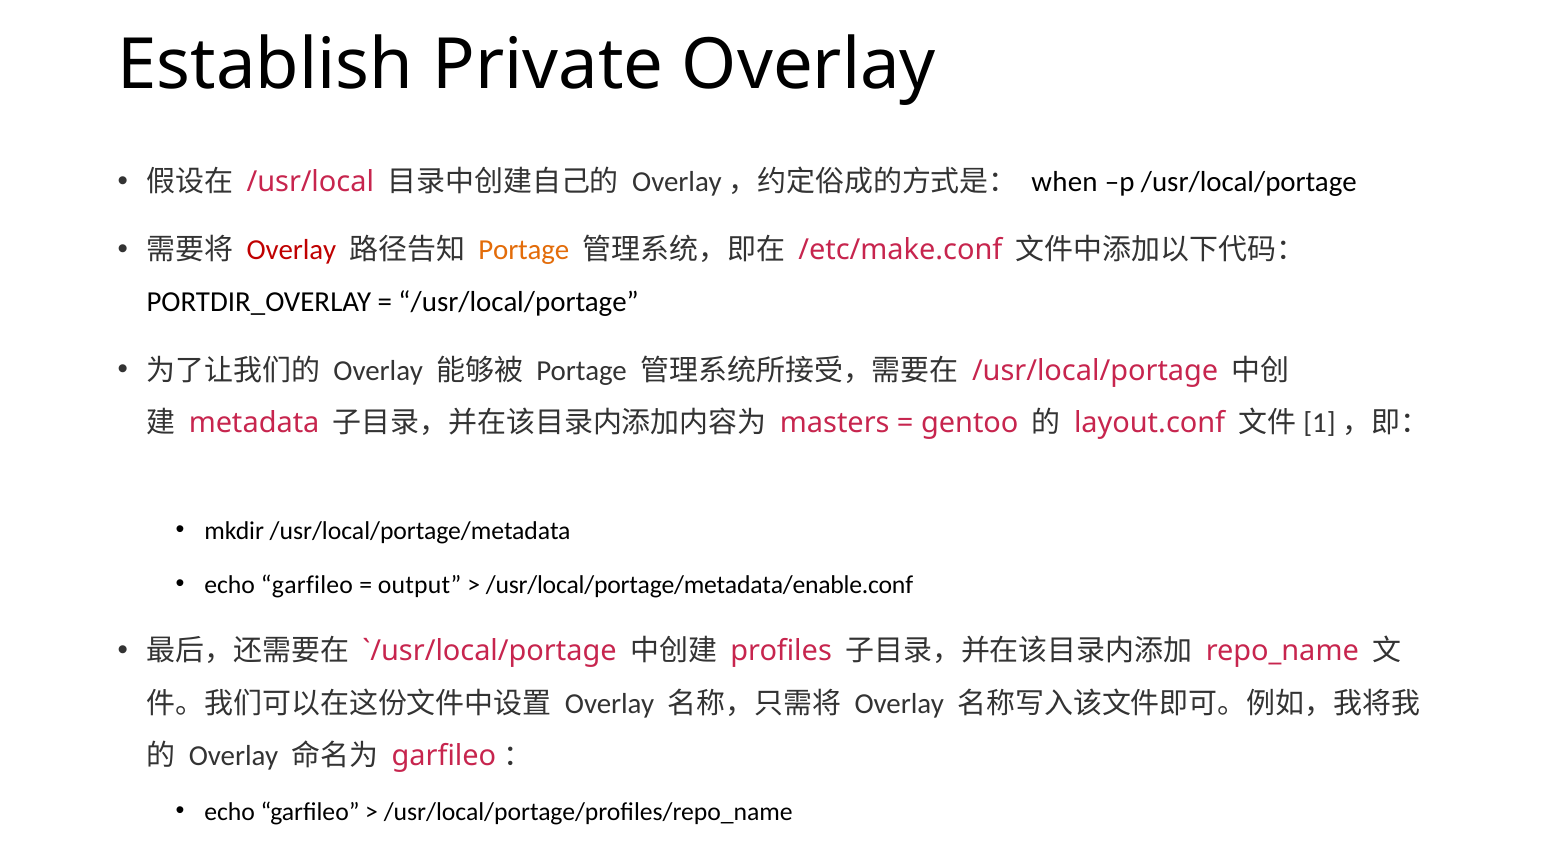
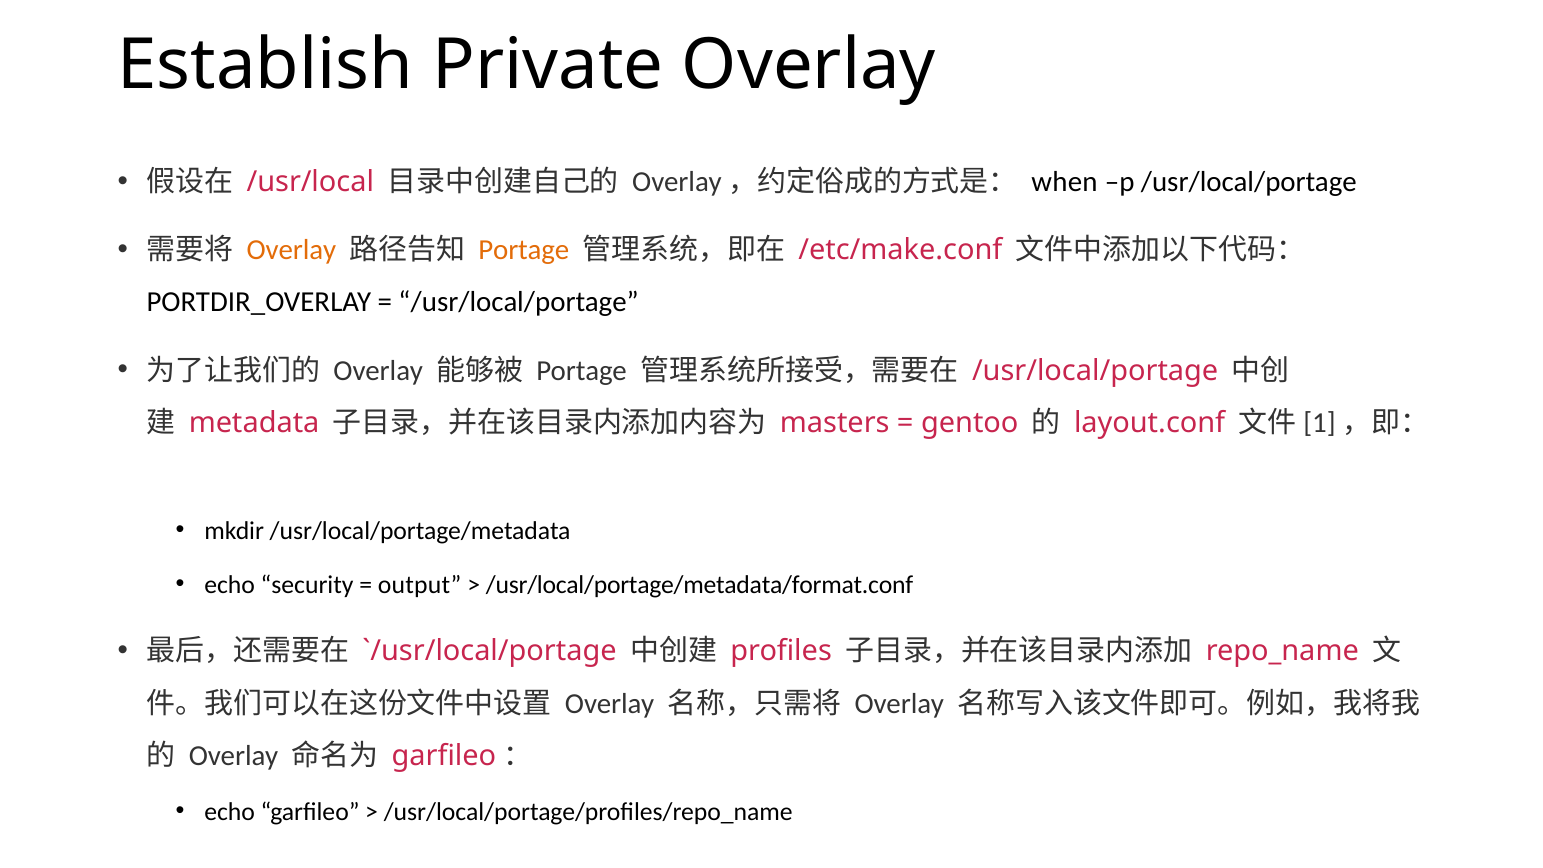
Overlay at (291, 250) colour: red -> orange
garfileo at (307, 585): garfileo -> security
/usr/local/portage/metadata/enable.conf: /usr/local/portage/metadata/enable.conf -> /usr/local/portage/metadata/format.conf
